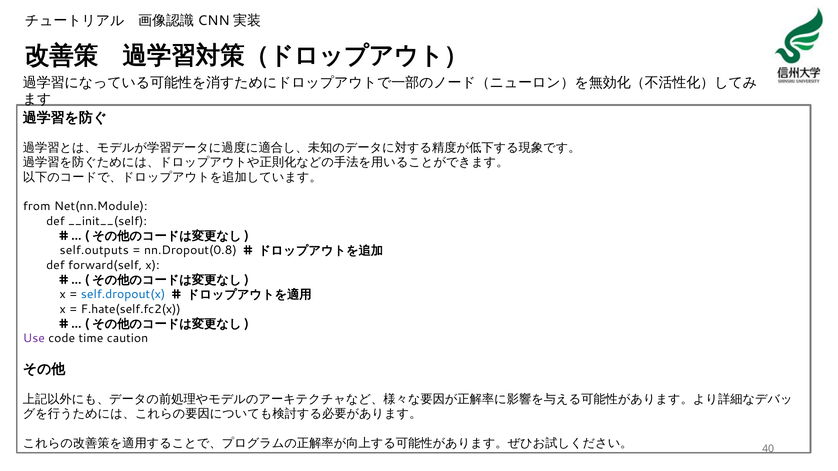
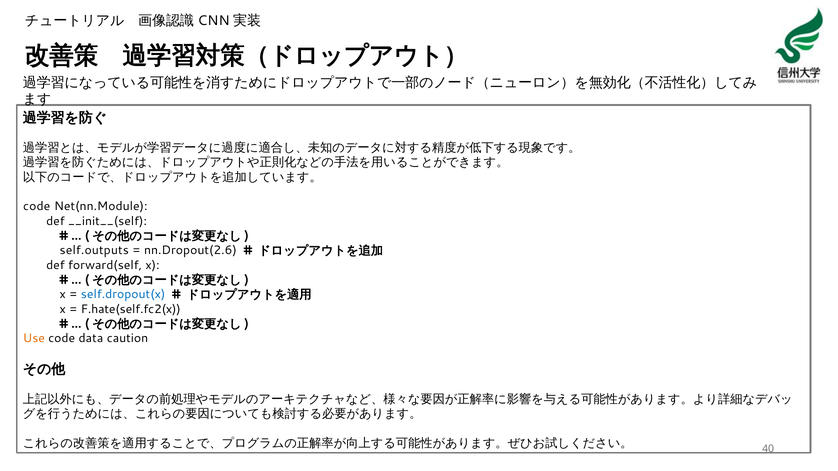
from at (37, 207): from -> code
nn.Dropout(0.8: nn.Dropout(0.8 -> nn.Dropout(2.6
Use colour: purple -> orange
time: time -> data
